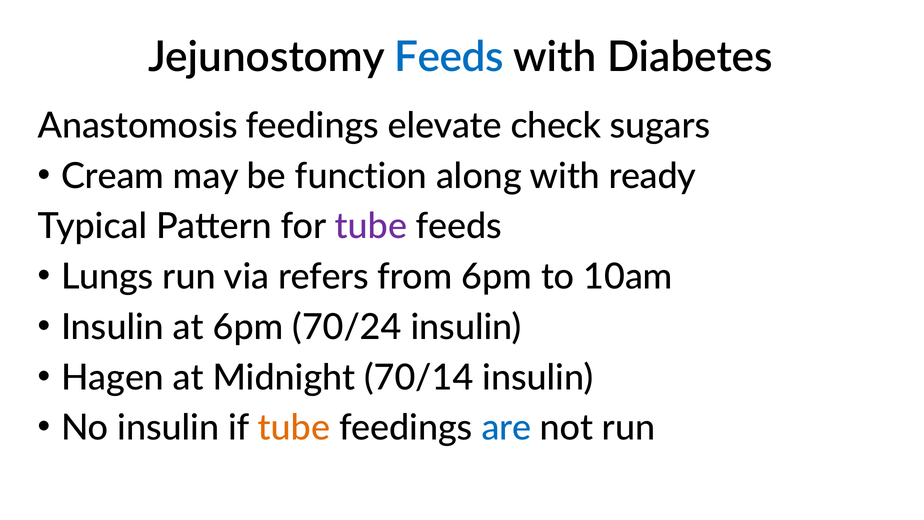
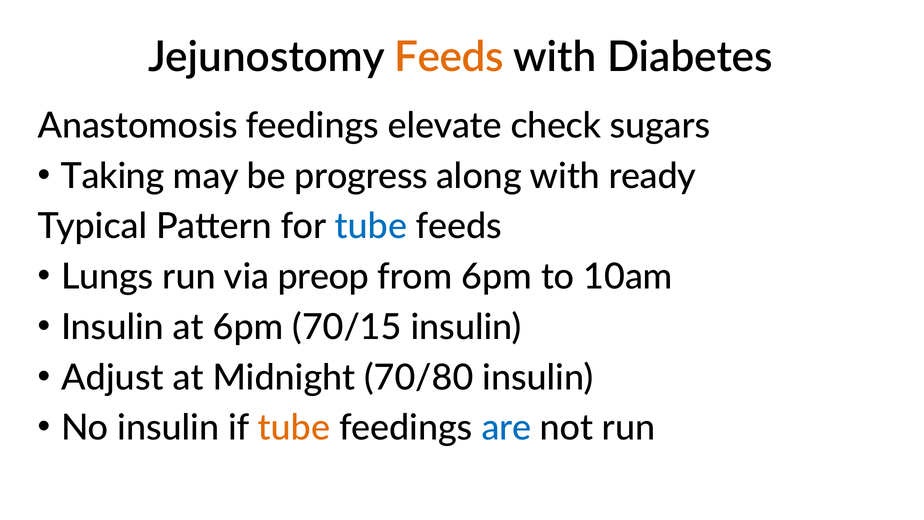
Feeds at (449, 57) colour: blue -> orange
Cream: Cream -> Taking
function: function -> progress
tube at (371, 226) colour: purple -> blue
refers: refers -> preop
70/24: 70/24 -> 70/15
Hagen: Hagen -> Adjust
70/14: 70/14 -> 70/80
